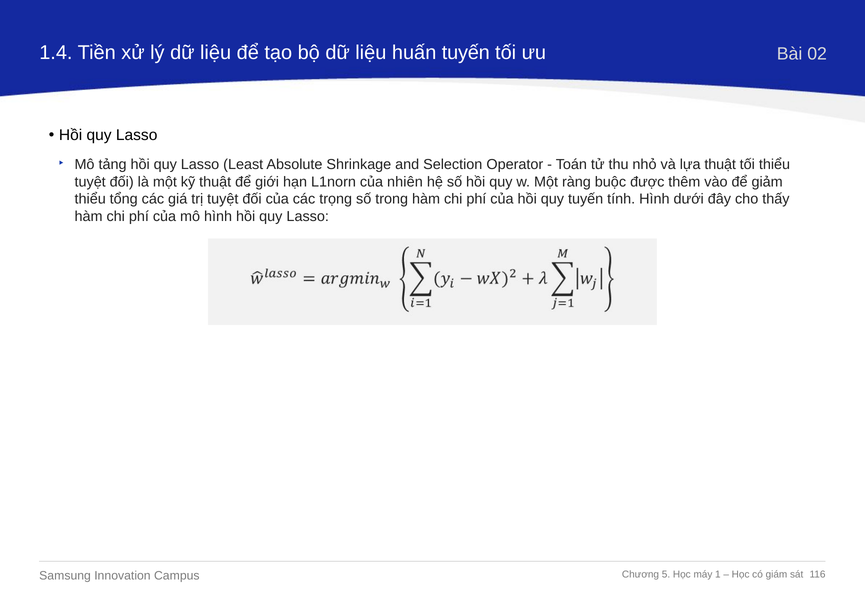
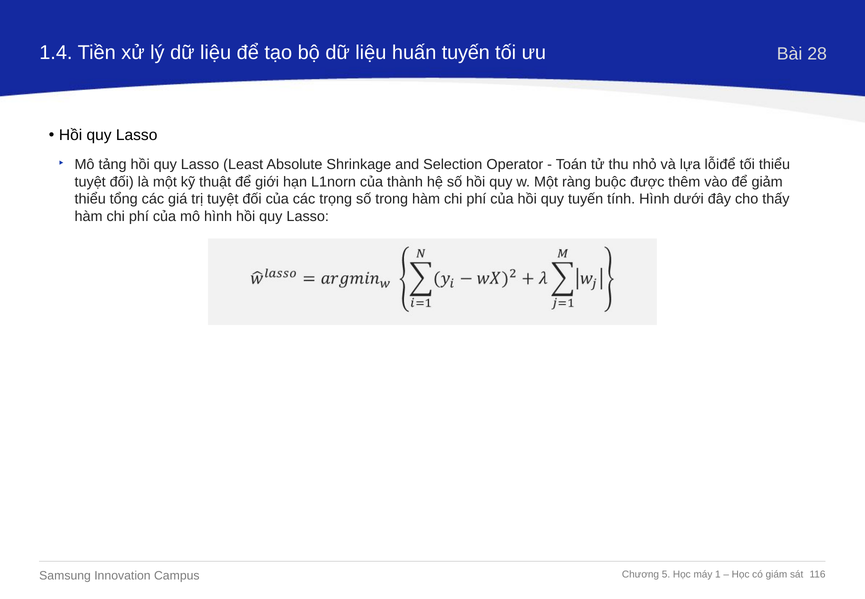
02: 02 -> 28
lựa thuật: thuật -> lỗiđể
nhiên: nhiên -> thành
